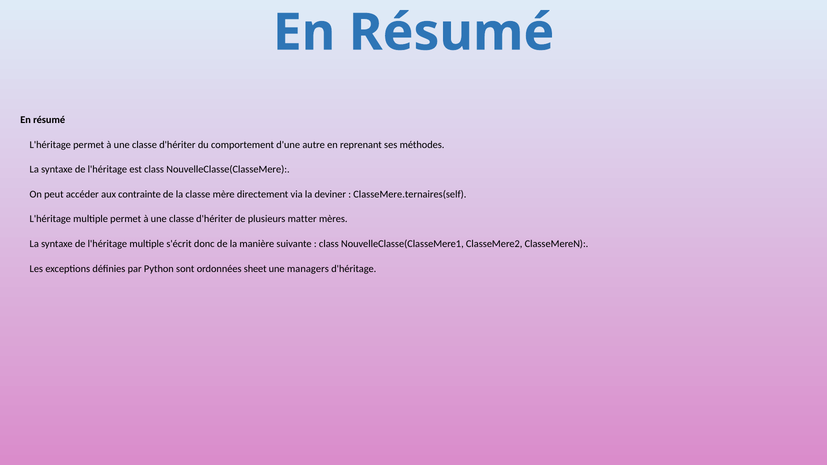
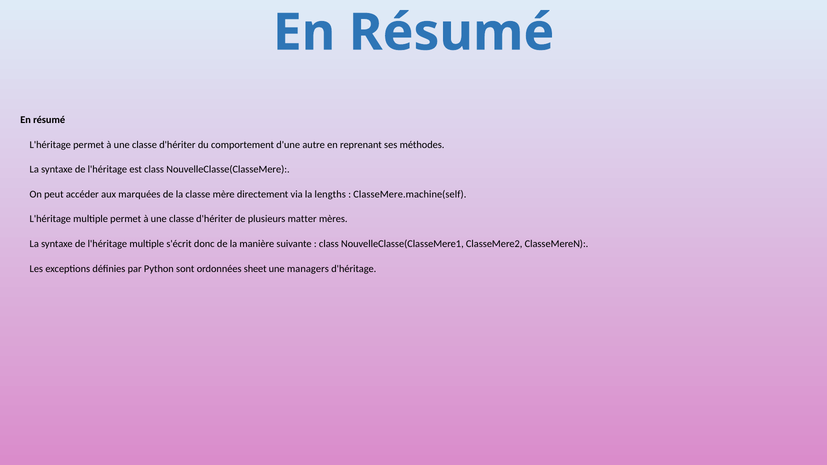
contrainte: contrainte -> marquées
deviner: deviner -> lengths
ClasseMere.ternaires(self: ClasseMere.ternaires(self -> ClasseMere.machine(self
